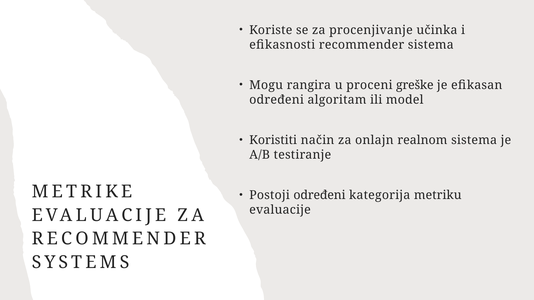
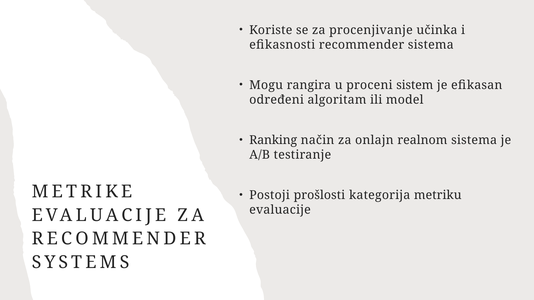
greške: greške -> sistem
Koristiti: Koristiti -> Ranking
Postoji određeni: određeni -> prošlosti
